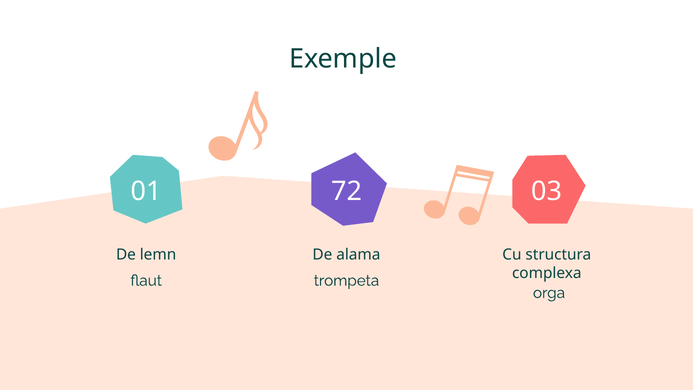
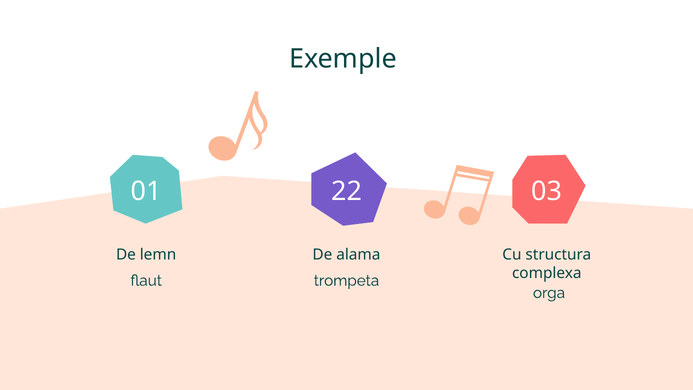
72: 72 -> 22
